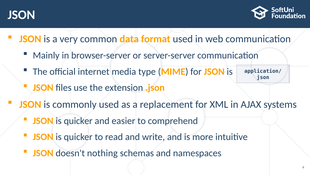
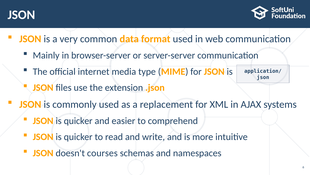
nothing: nothing -> courses
